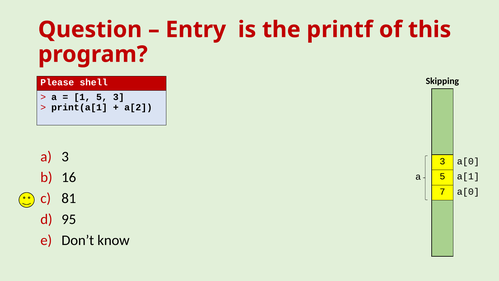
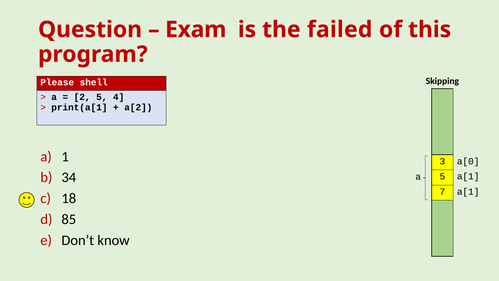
Entry: Entry -> Exam
printf: printf -> failed
1: 1 -> 2
5 3: 3 -> 4
3 at (65, 156): 3 -> 1
16: 16 -> 34
7 a[0: a[0 -> a[1
81: 81 -> 18
95: 95 -> 85
